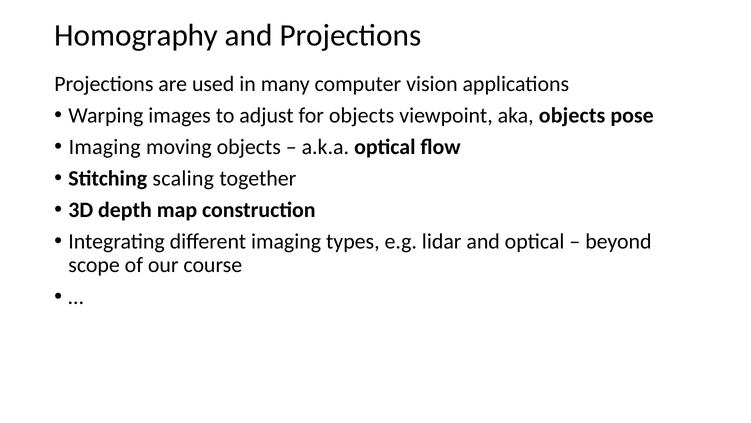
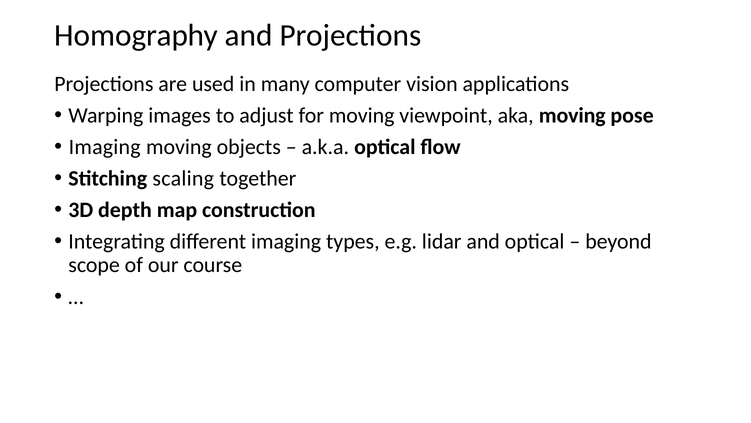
for objects: objects -> moving
aka objects: objects -> moving
